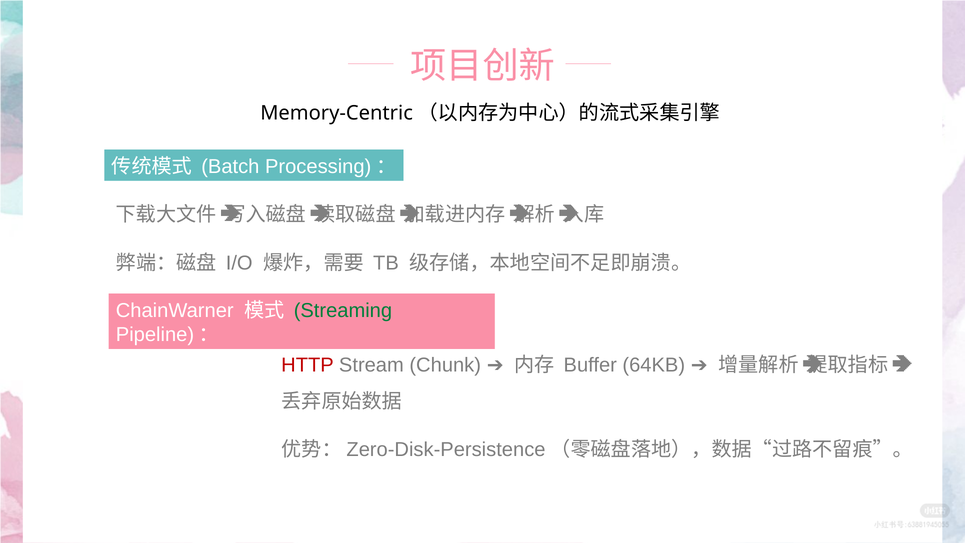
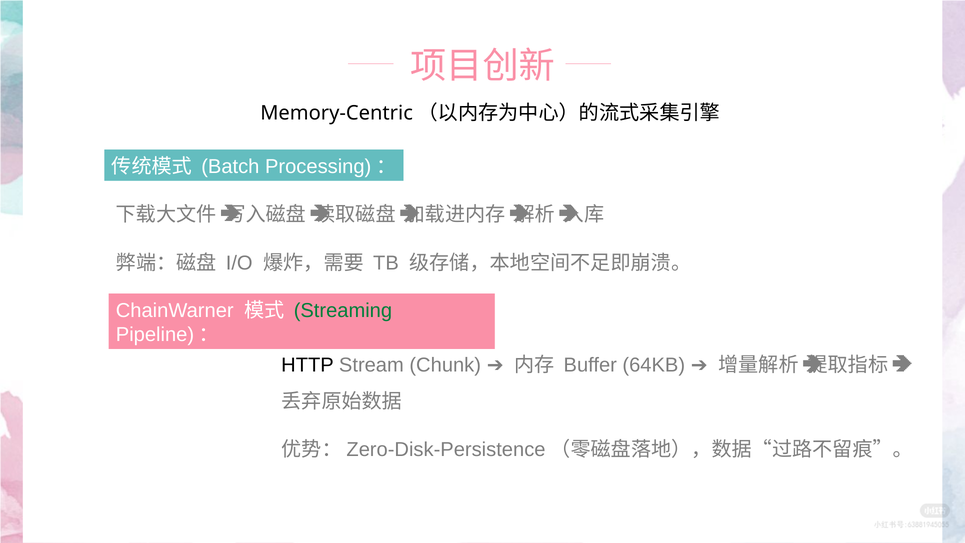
HTTP colour: red -> black
